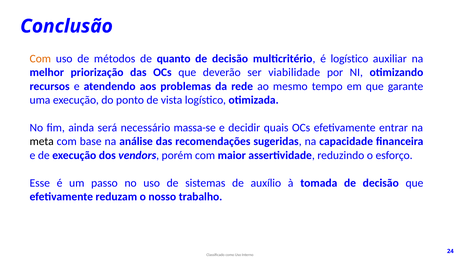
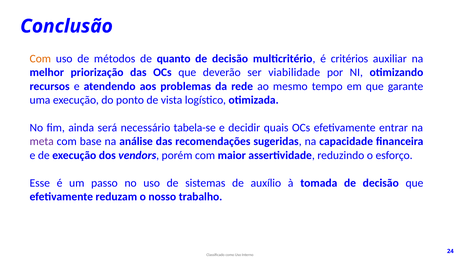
é logístico: logístico -> critérios
massa-se: massa-se -> tabela-se
meta colour: black -> purple
